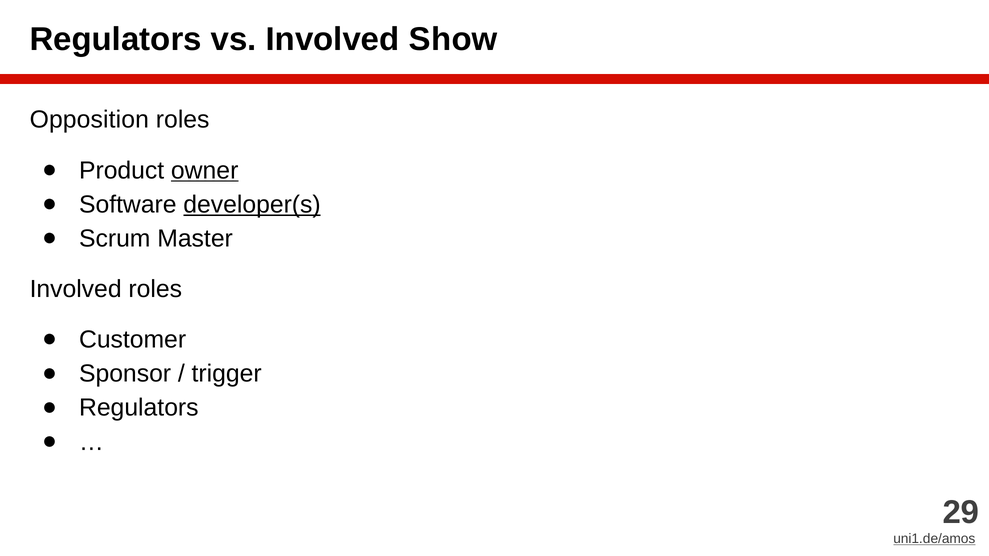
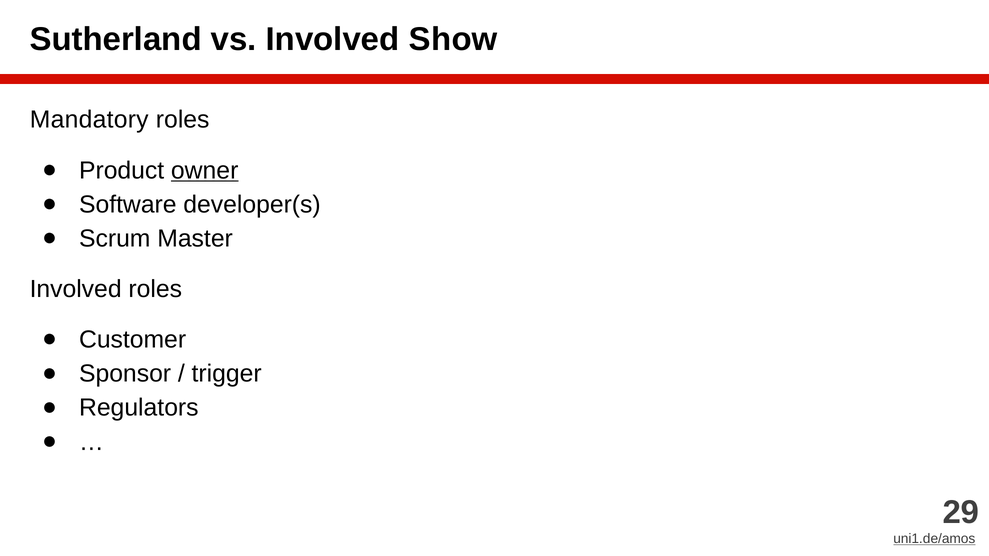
Regulators at (116, 39): Regulators -> Sutherland
Opposition: Opposition -> Mandatory
developer(s underline: present -> none
